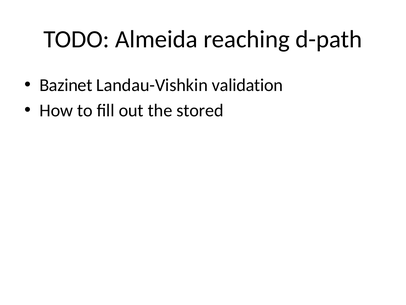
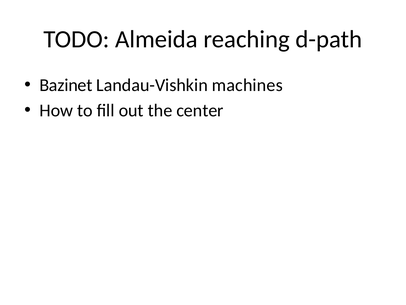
validation: validation -> machines
stored: stored -> center
